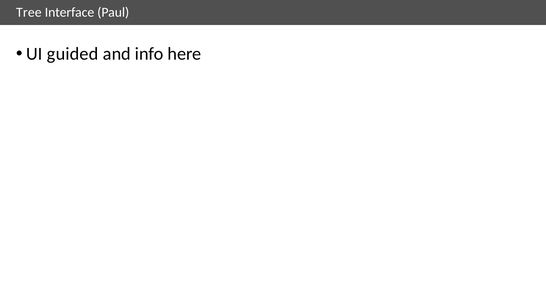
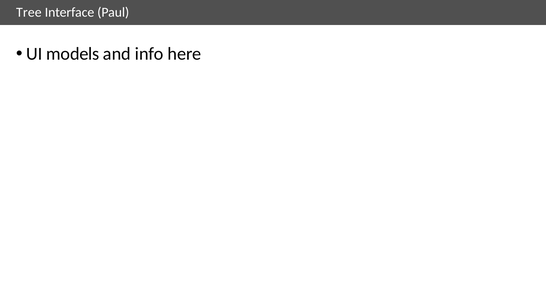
guided: guided -> models
